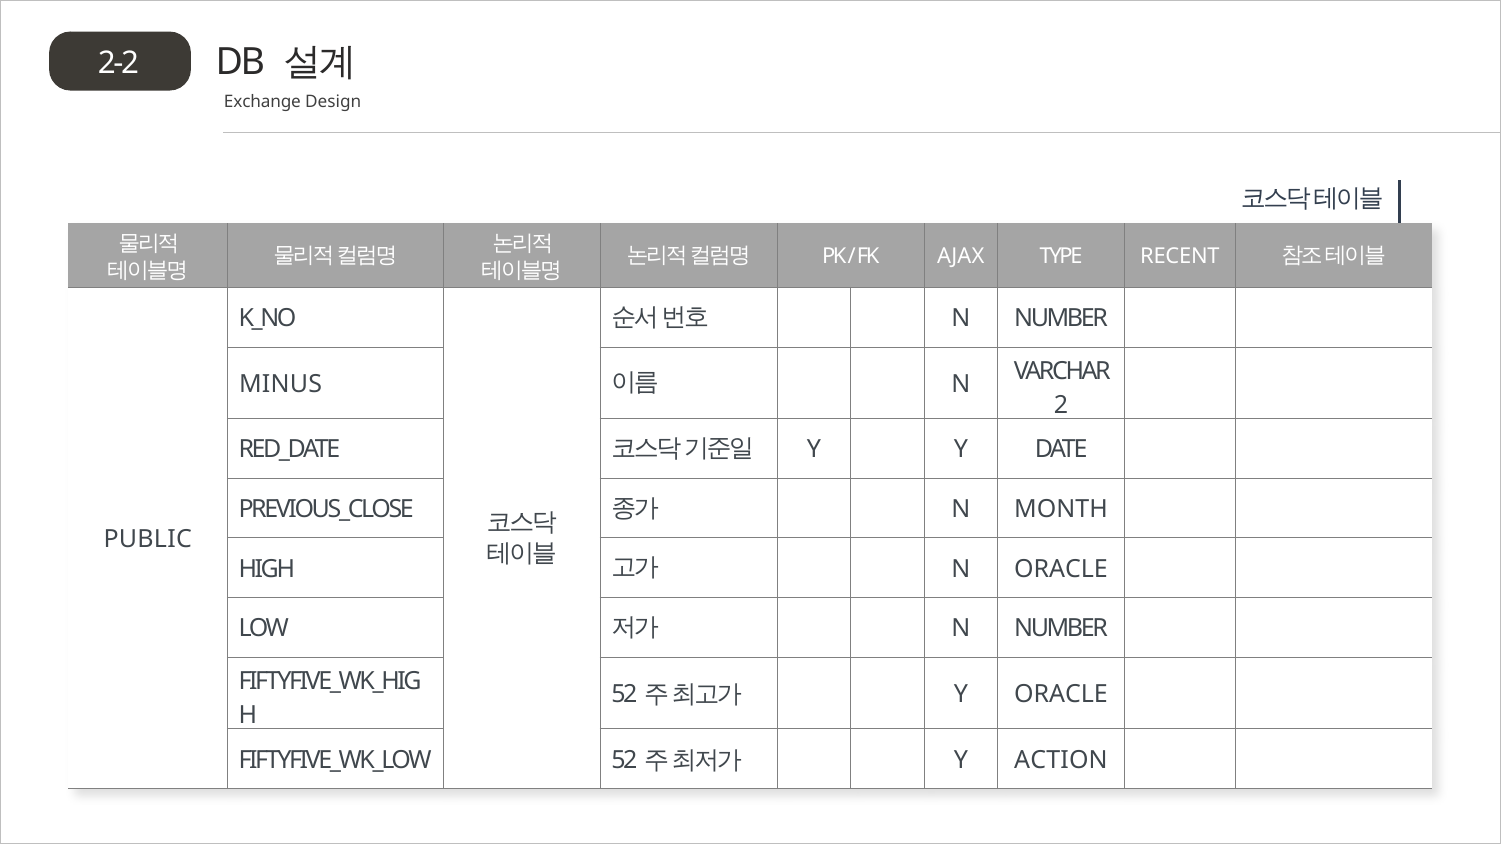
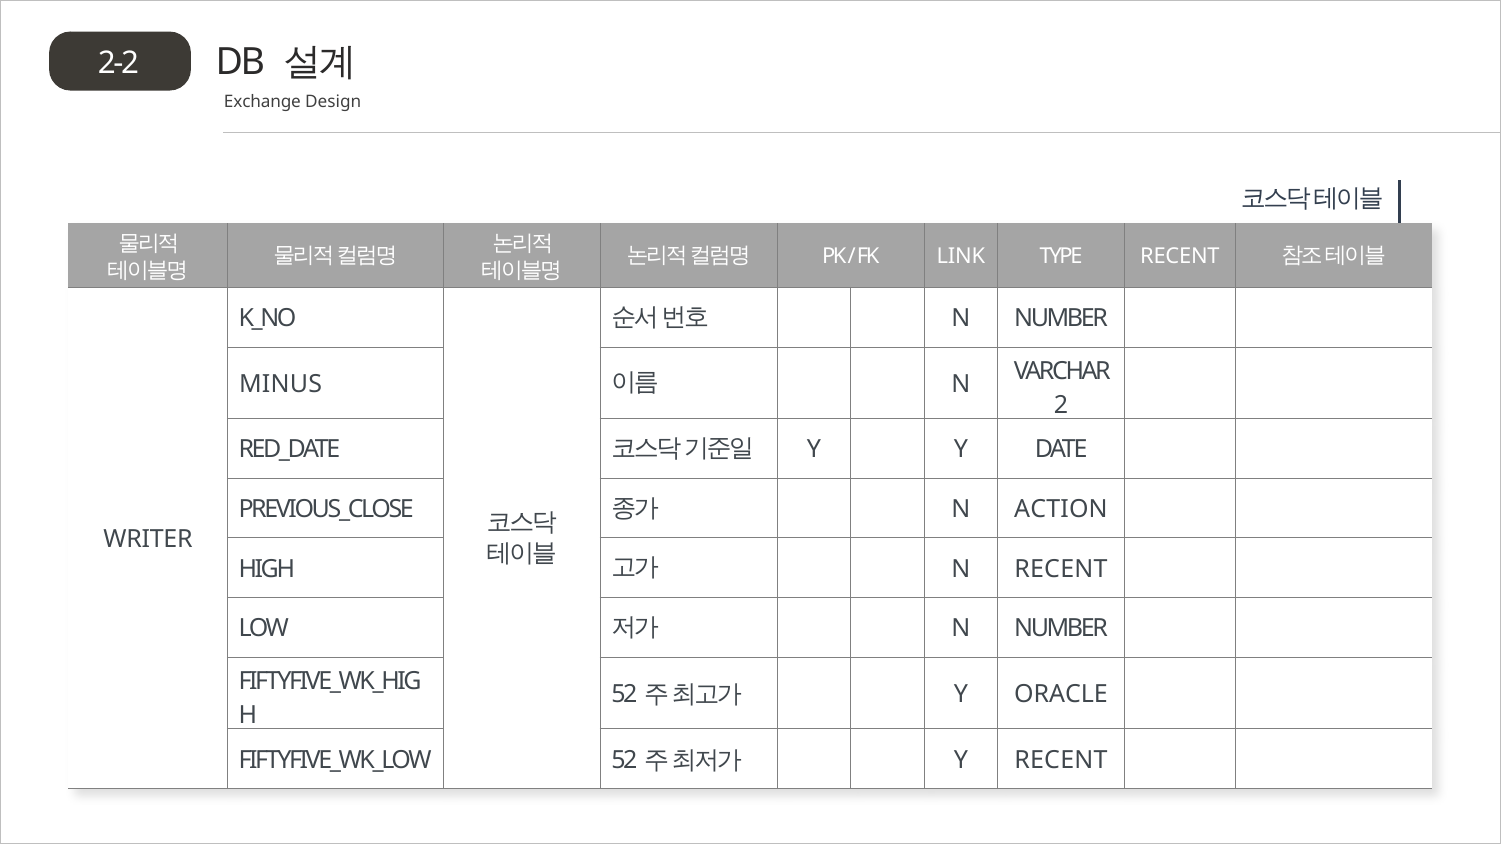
AJAX: AJAX -> LINK
MONTH: MONTH -> ACTION
PUBLIC: PUBLIC -> WRITER
N ORACLE: ORACLE -> RECENT
Y ACTION: ACTION -> RECENT
